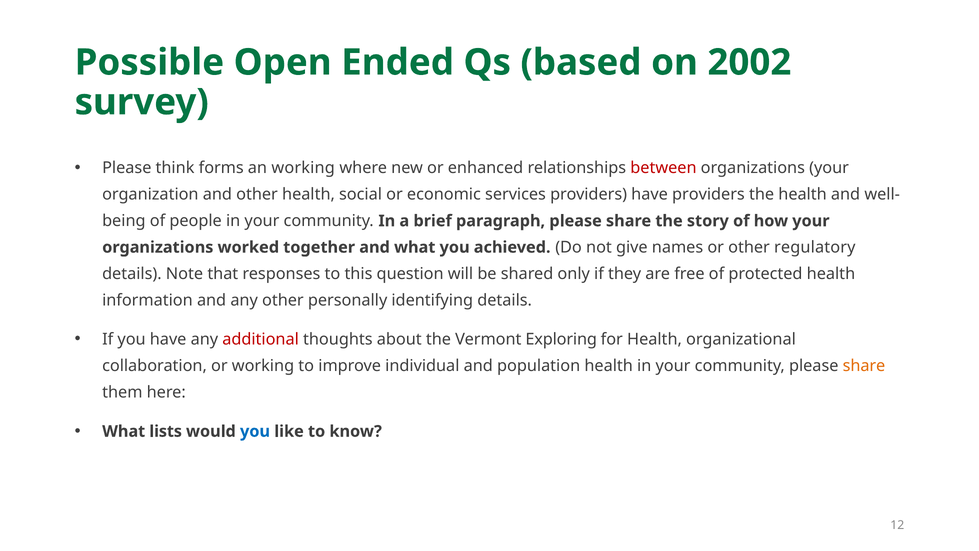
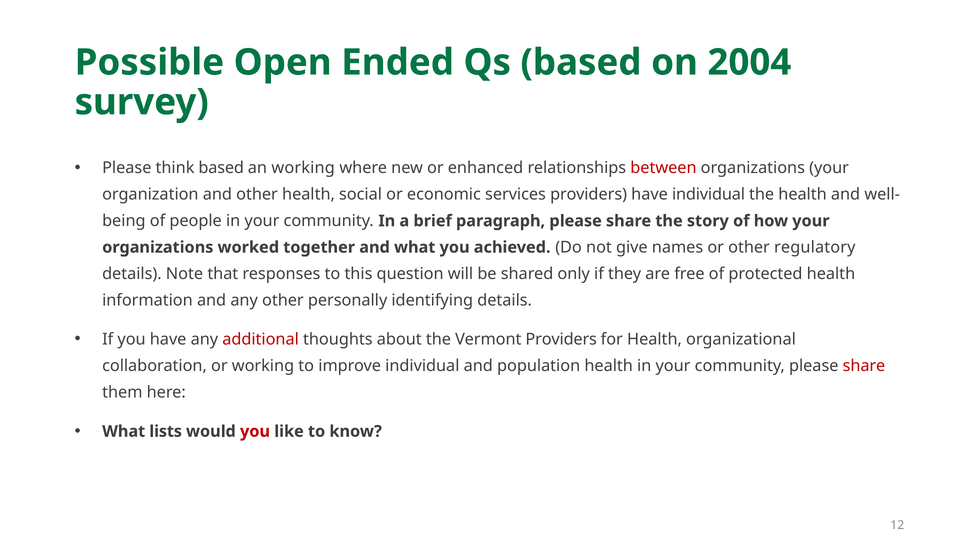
2002: 2002 -> 2004
think forms: forms -> based
have providers: providers -> individual
Vermont Exploring: Exploring -> Providers
share at (864, 366) colour: orange -> red
you at (255, 431) colour: blue -> red
